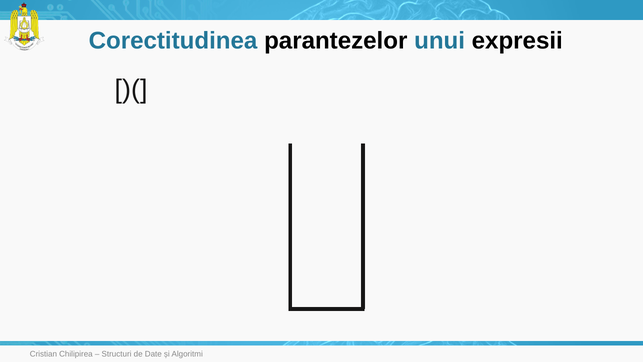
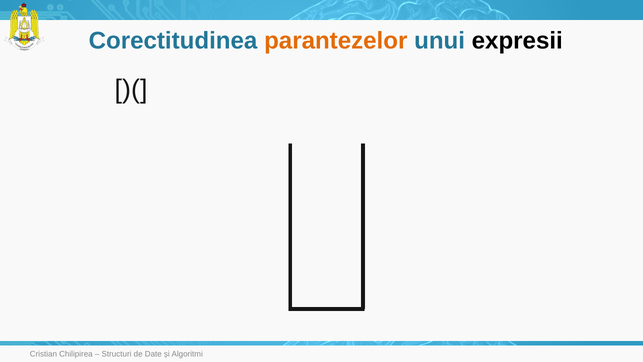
parantezelor colour: black -> orange
